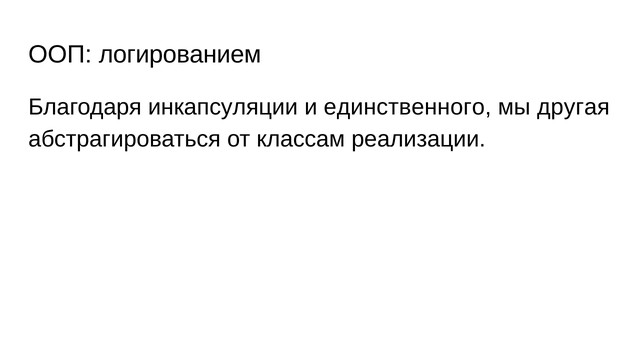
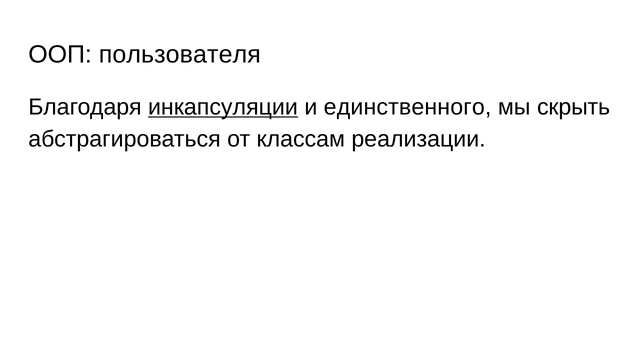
логированием: логированием -> пользователя
инкапсуляции underline: none -> present
другая: другая -> скрыть
